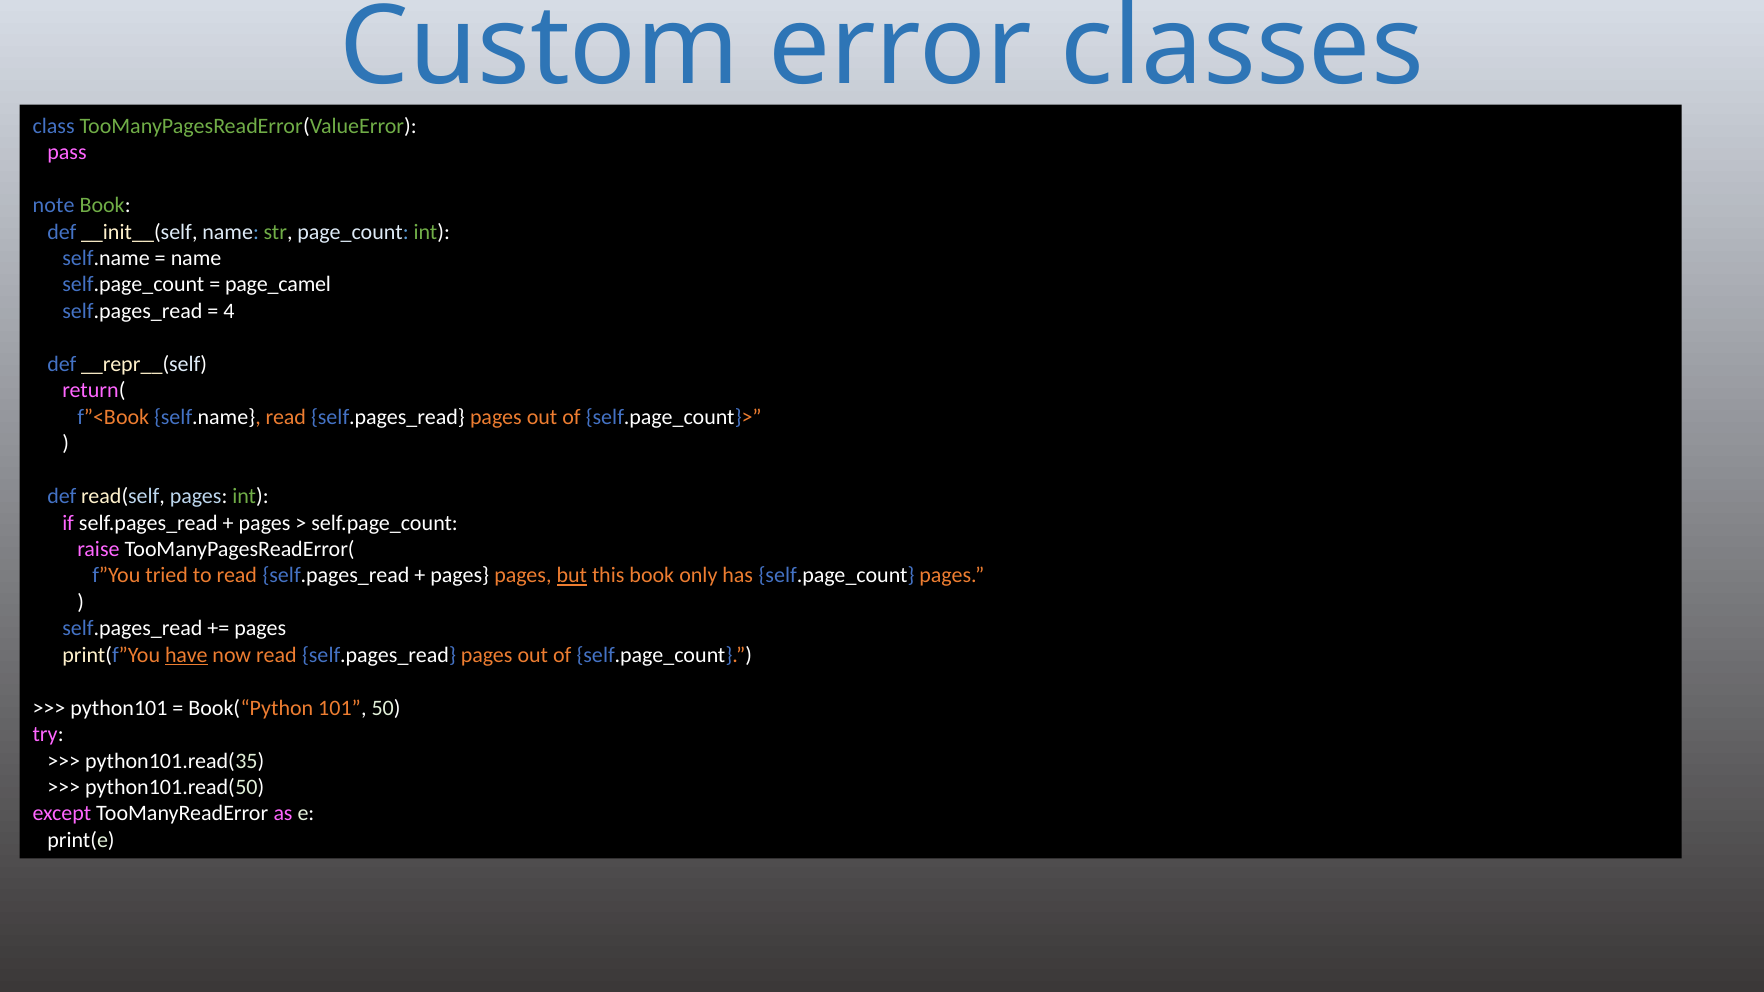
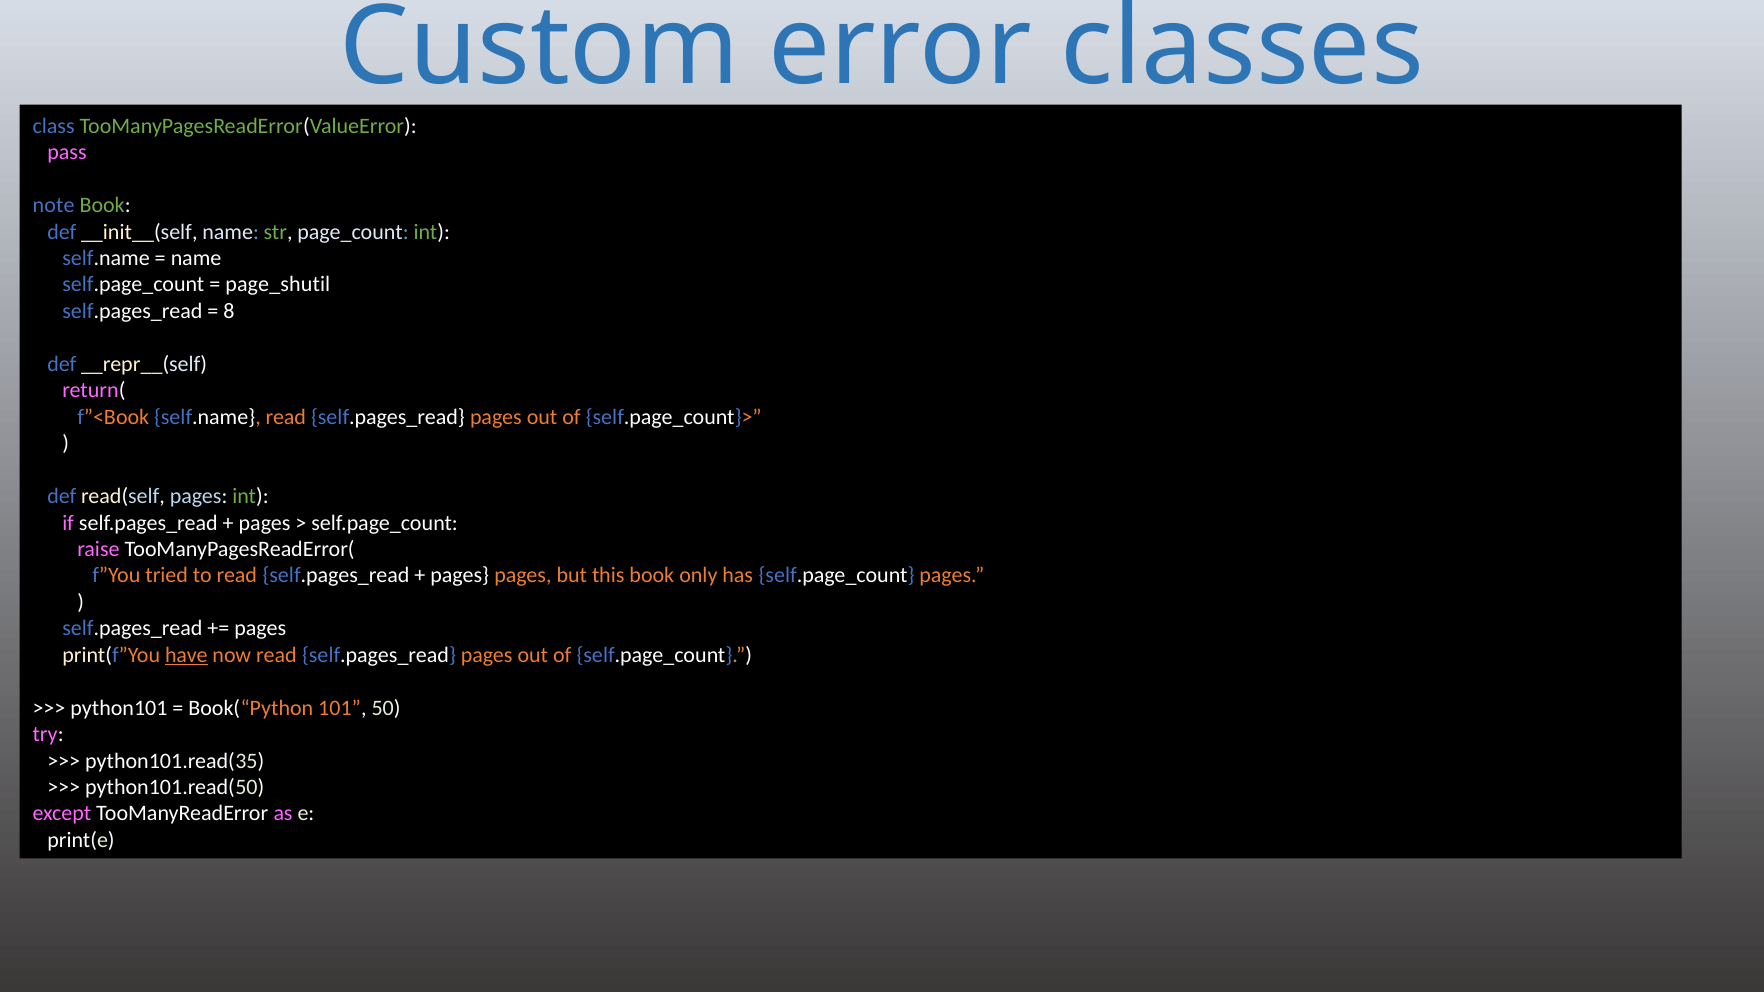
page_camel: page_camel -> page_shutil
4: 4 -> 8
but underline: present -> none
